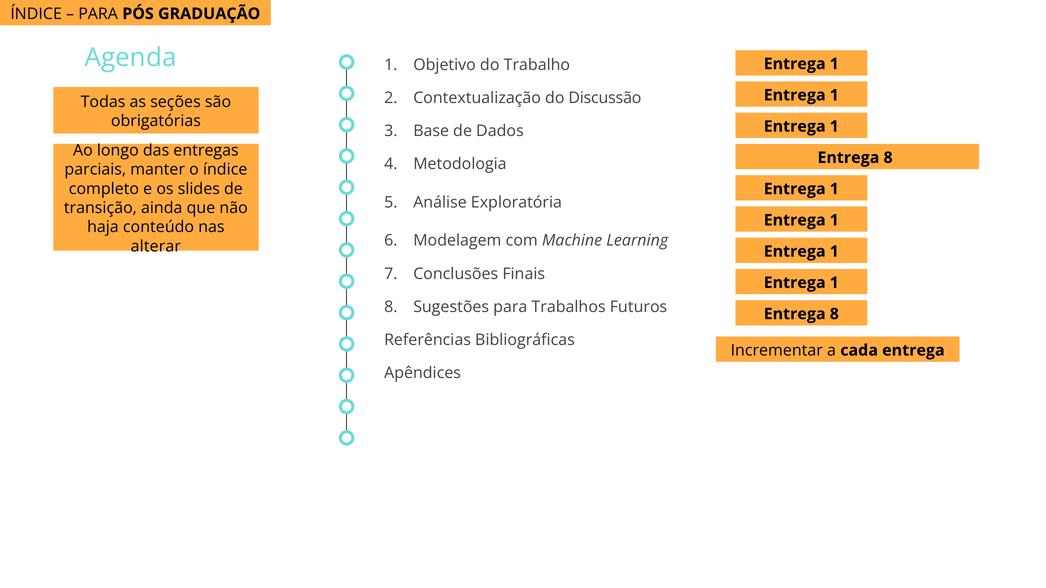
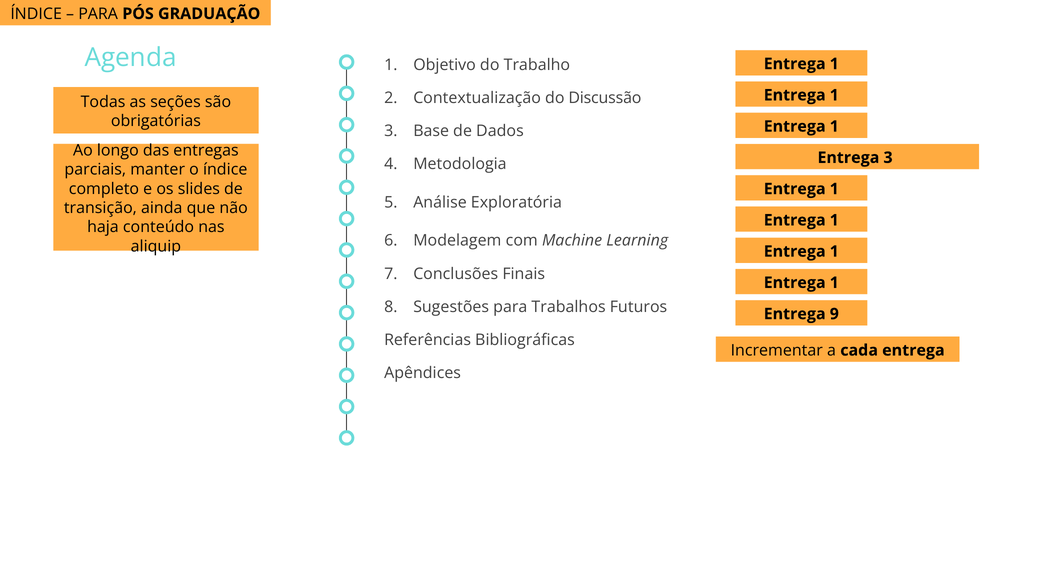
8 at (888, 158): 8 -> 3
alterar: alterar -> aliquip
8 at (834, 314): 8 -> 9
